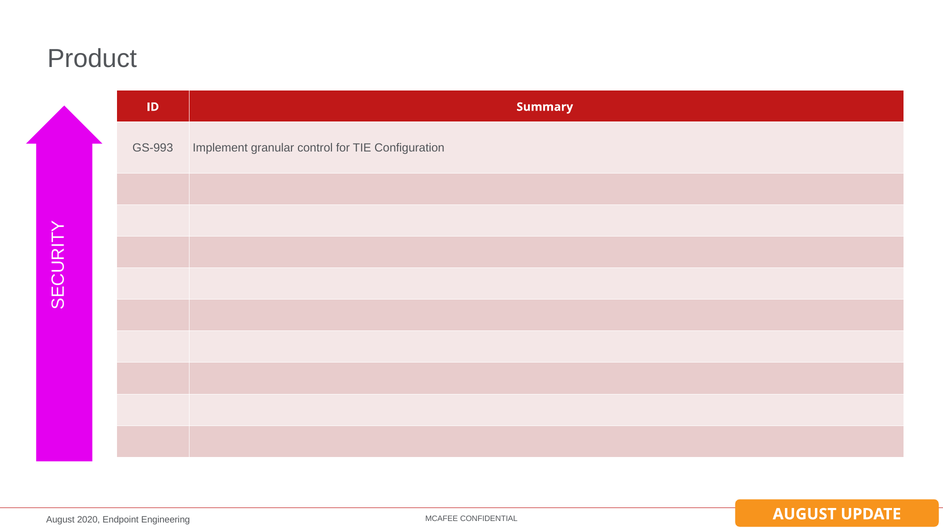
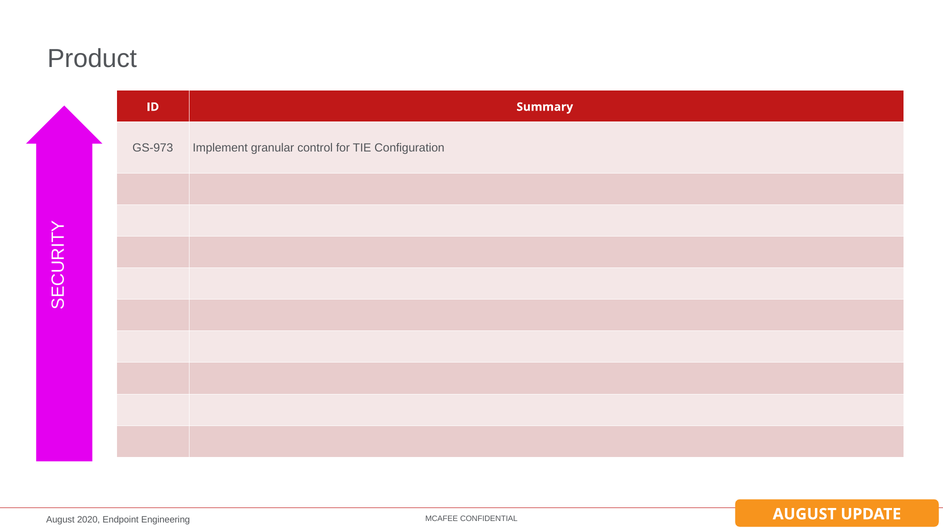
GS-993: GS-993 -> GS-973
